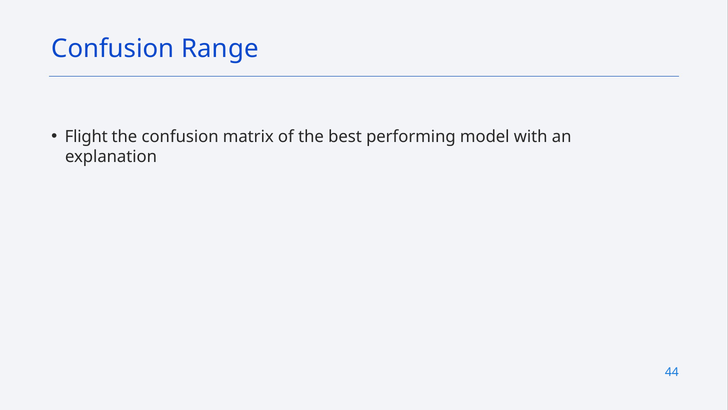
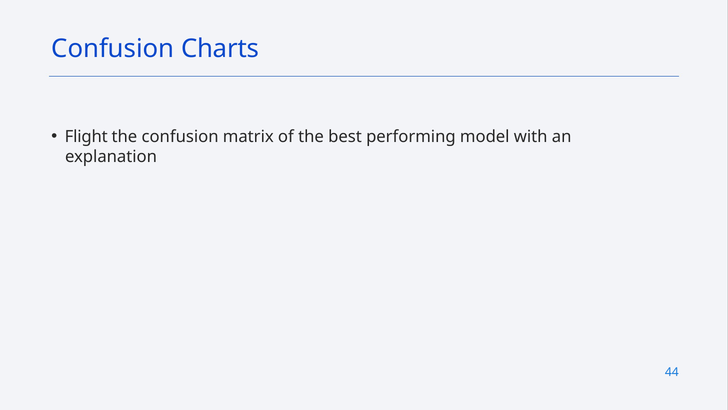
Range: Range -> Charts
